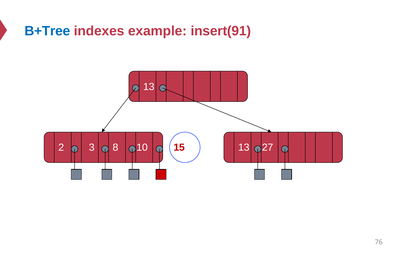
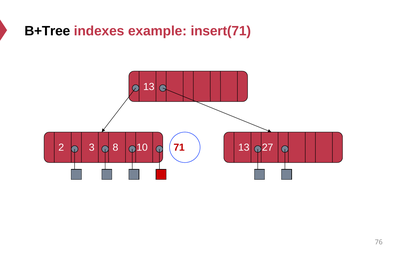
B+Tree colour: blue -> black
insert(91: insert(91 -> insert(71
15: 15 -> 71
